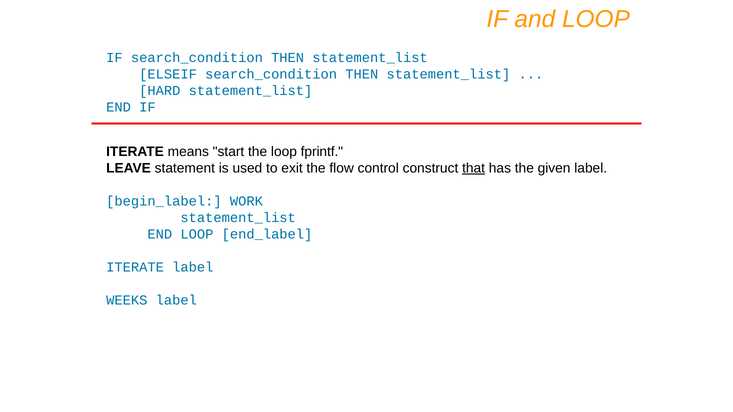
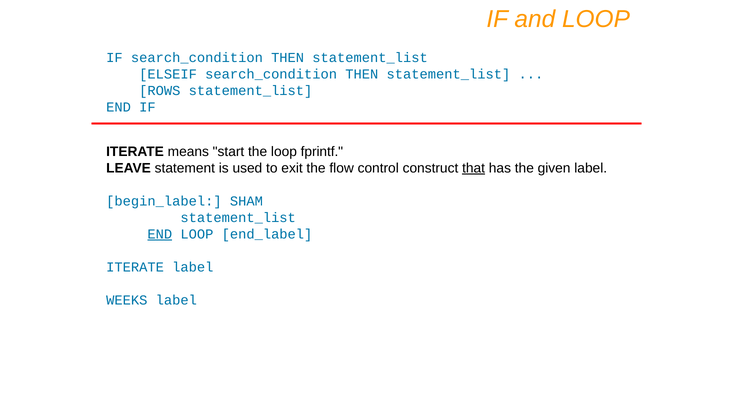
HARD: HARD -> ROWS
WORK: WORK -> SHAM
END at (160, 234) underline: none -> present
